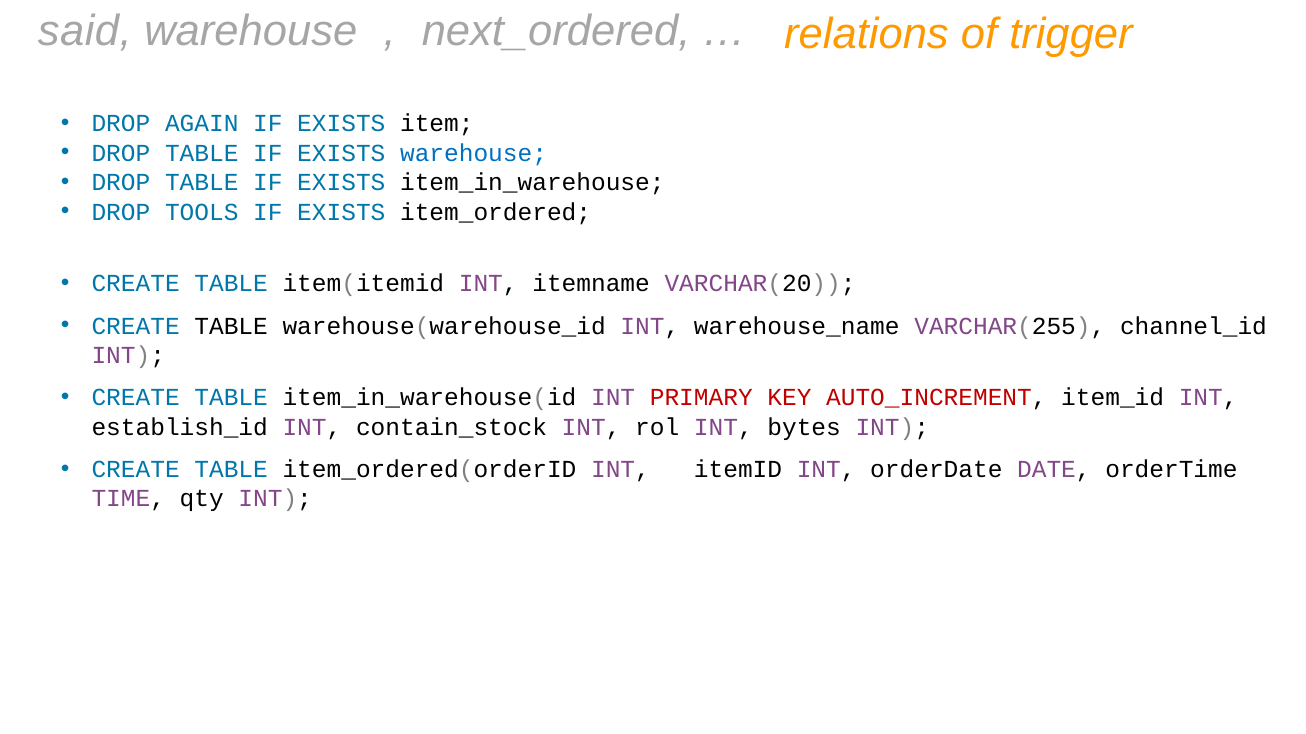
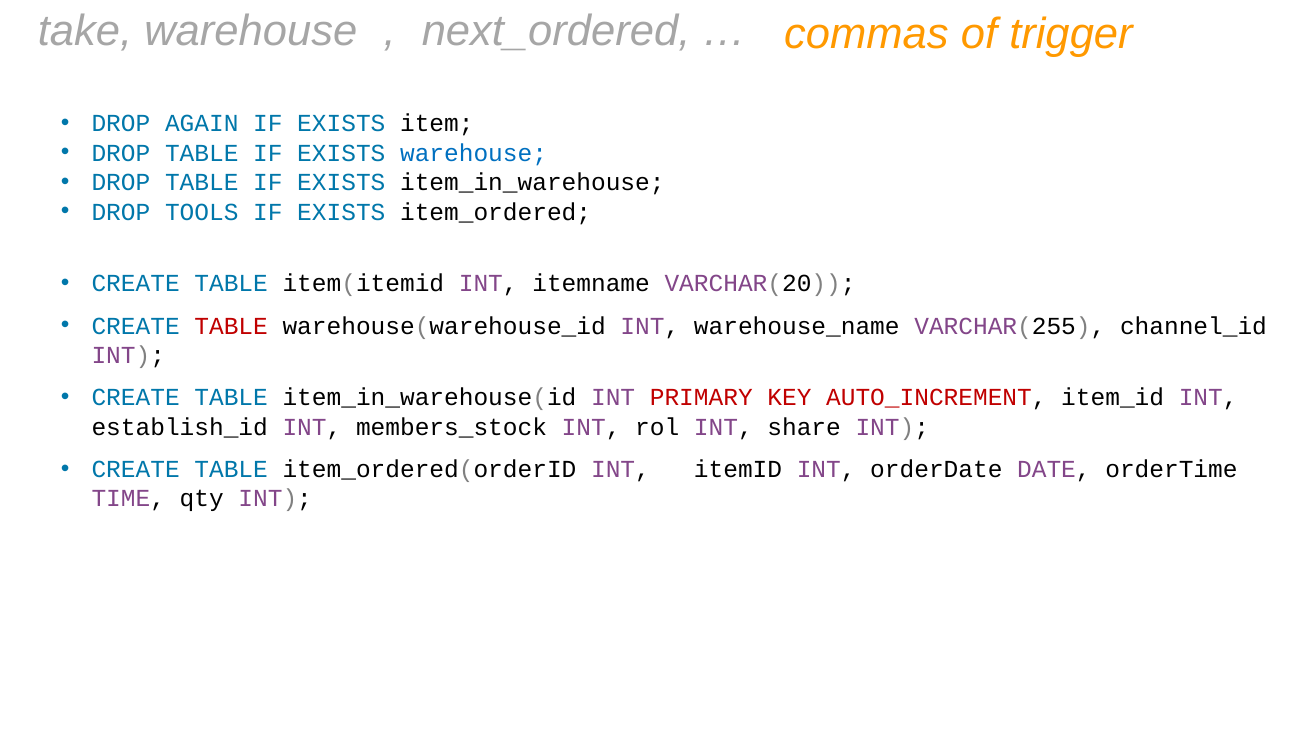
said: said -> take
relations: relations -> commas
TABLE at (231, 326) colour: black -> red
contain_stock: contain_stock -> members_stock
bytes: bytes -> share
